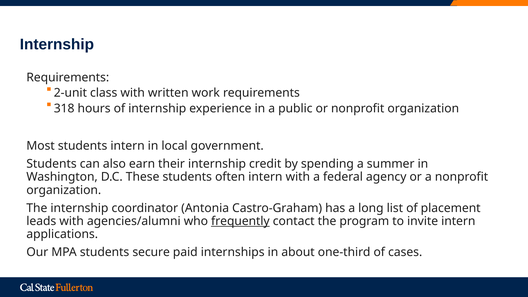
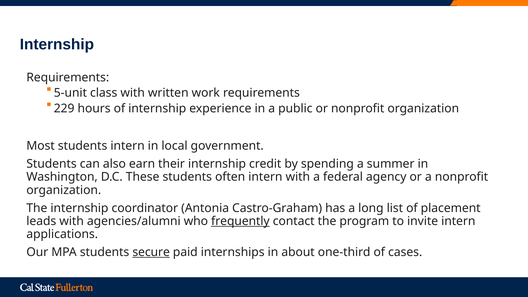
2-unit: 2-unit -> 5-unit
318: 318 -> 229
secure underline: none -> present
